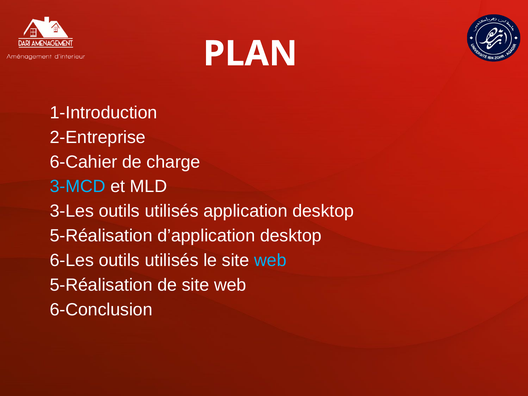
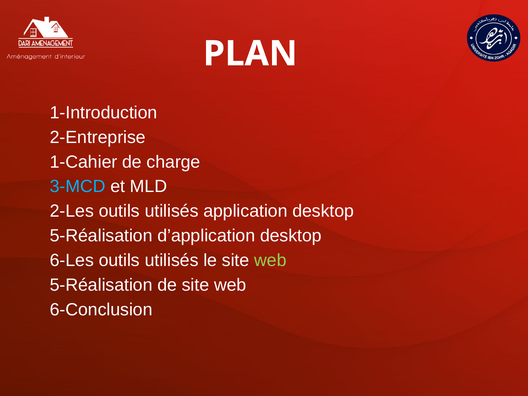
6-Cahier: 6-Cahier -> 1-Cahier
3-Les: 3-Les -> 2-Les
web at (270, 260) colour: light blue -> light green
